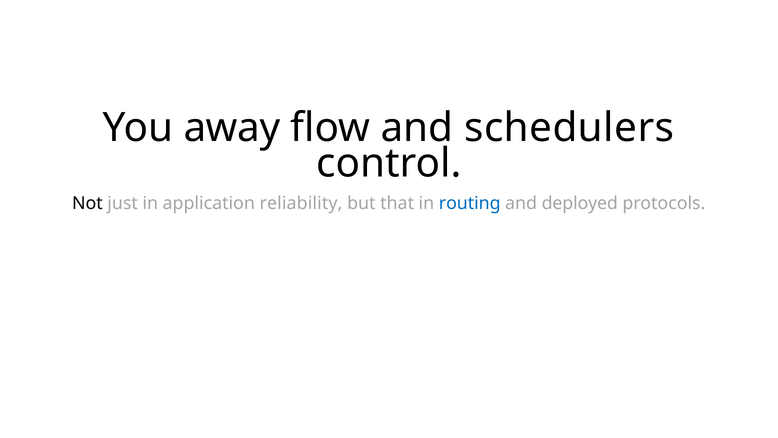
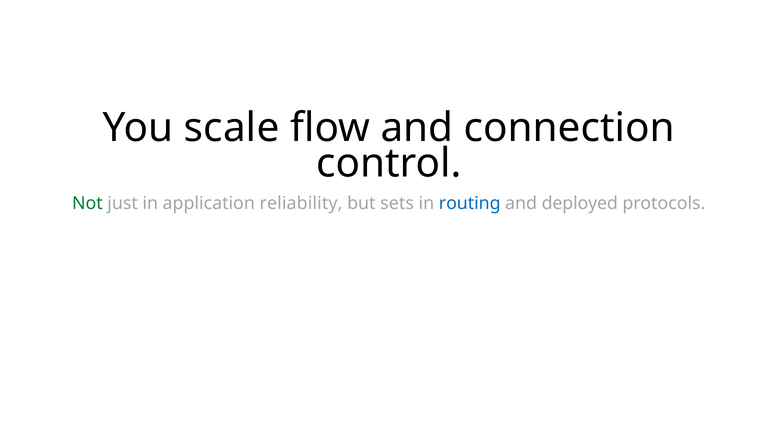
away: away -> scale
schedulers: schedulers -> connection
Not colour: black -> green
that: that -> sets
